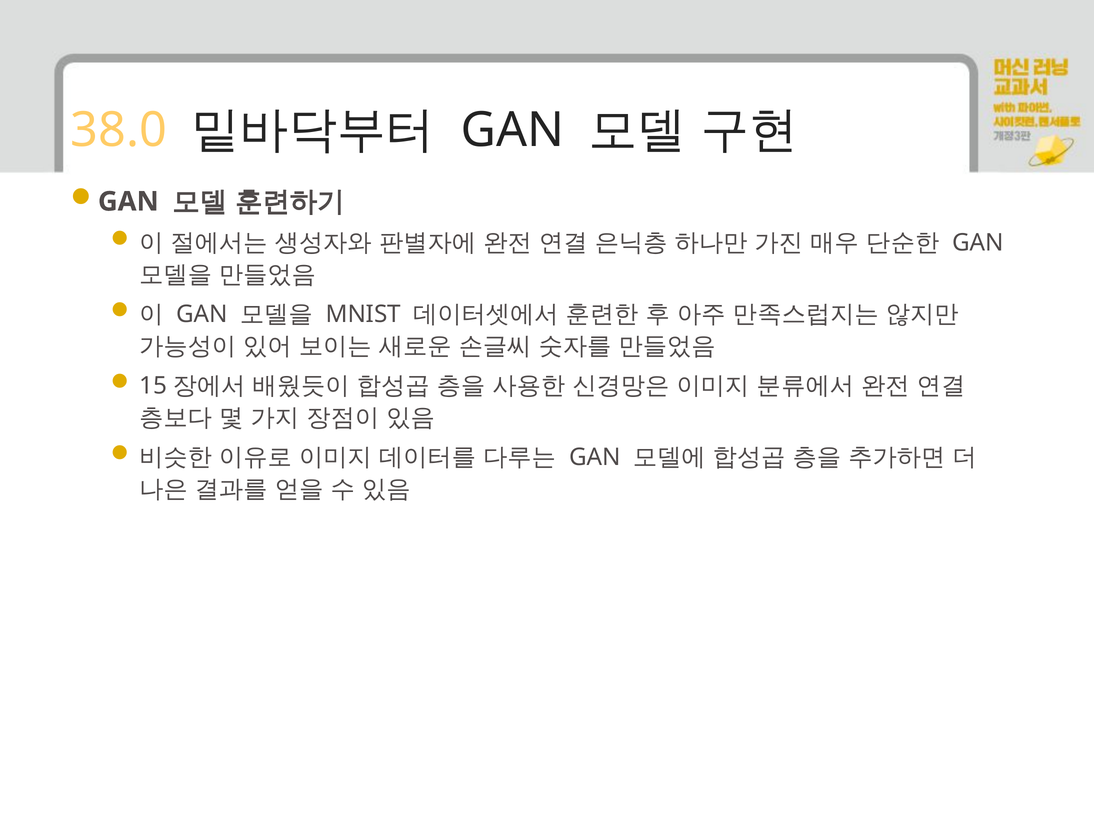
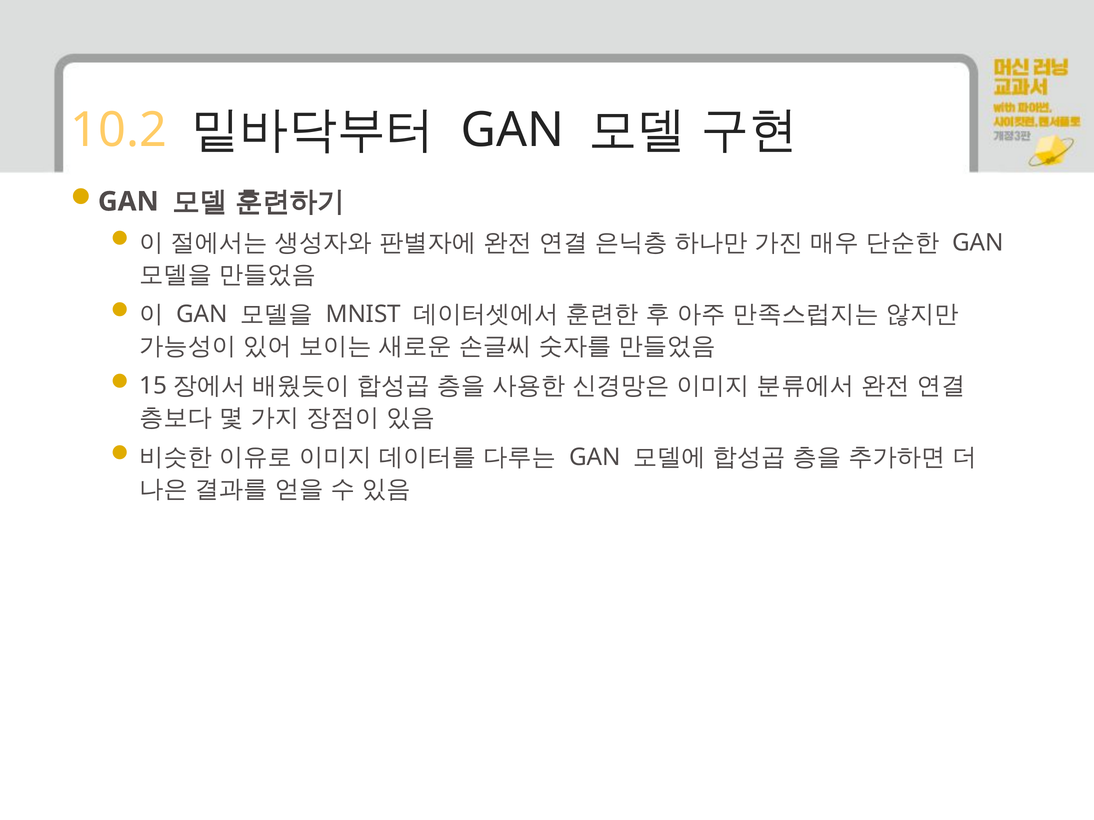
38.0: 38.0 -> 10.2
